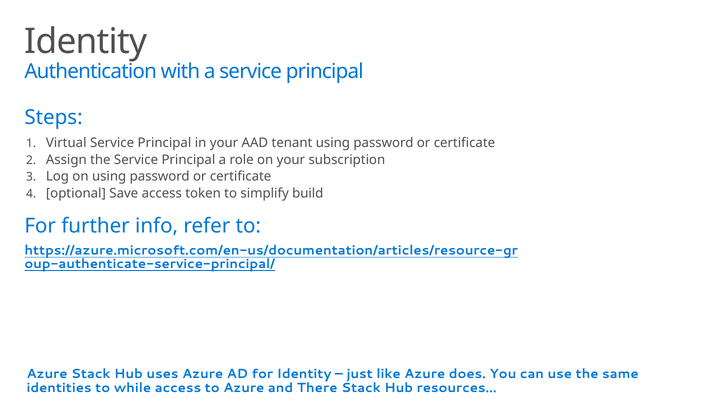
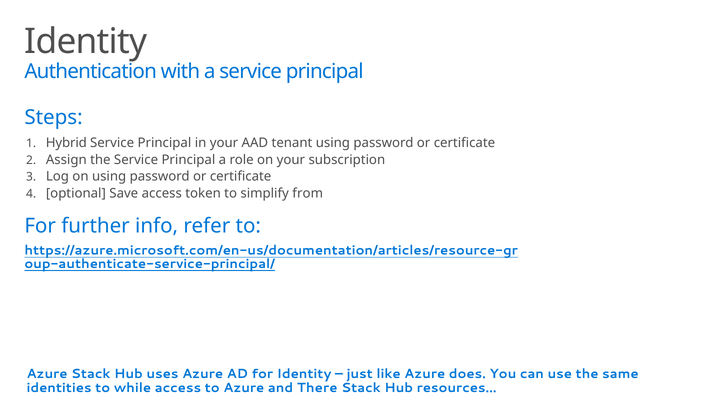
Virtual: Virtual -> Hybrid
build: build -> from
